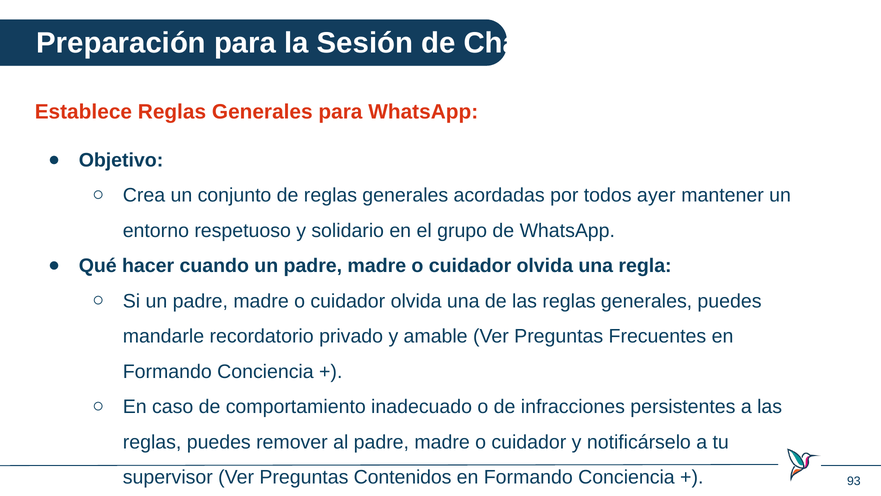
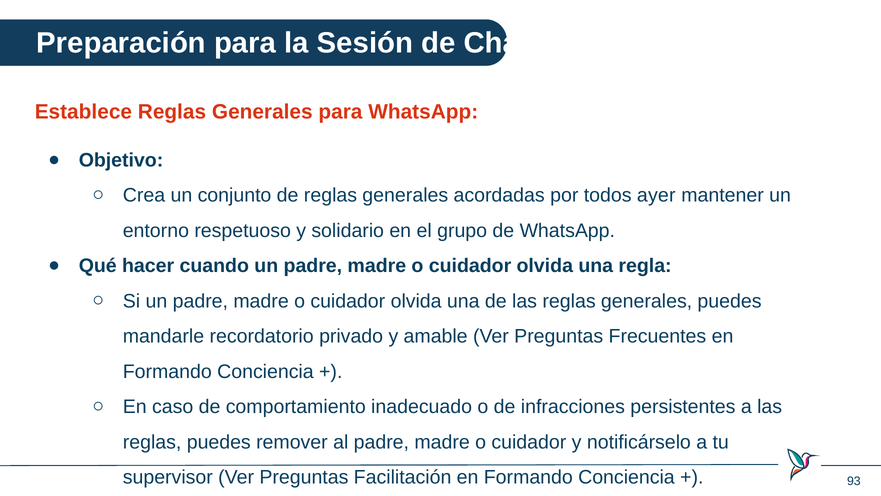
Contenidos: Contenidos -> Facilitación
